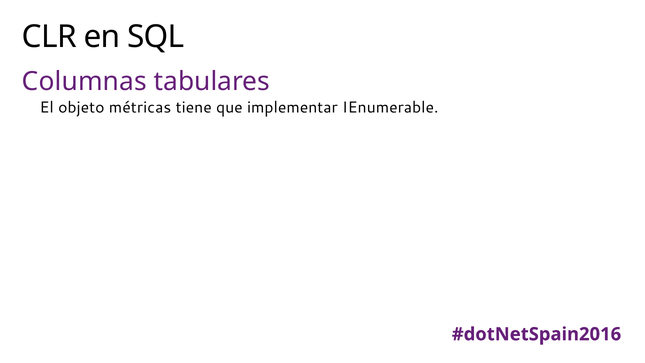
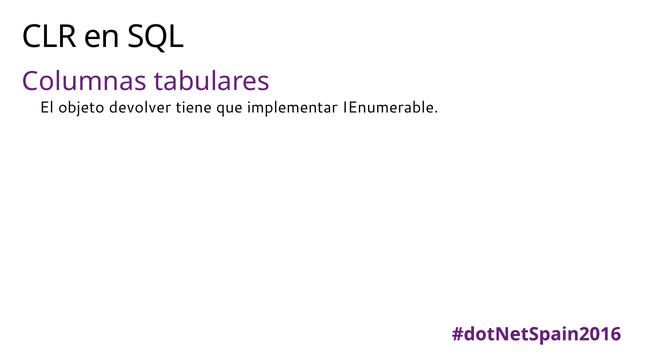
métricas: métricas -> devolver
